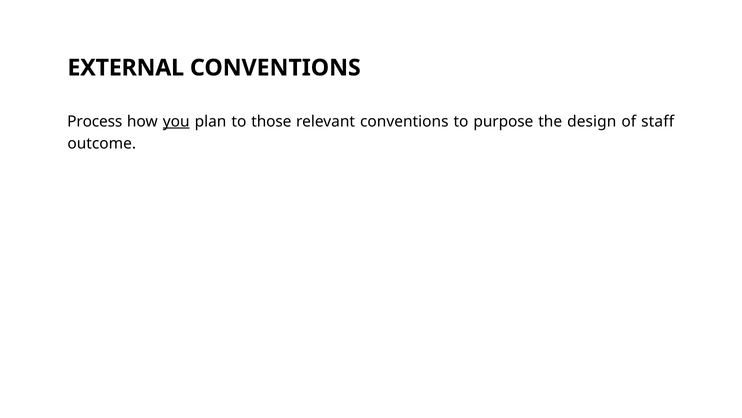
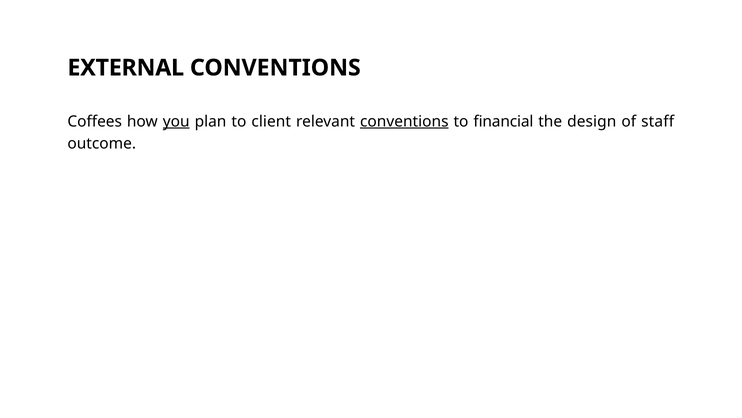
Process: Process -> Coffees
those: those -> client
conventions at (404, 121) underline: none -> present
purpose: purpose -> financial
